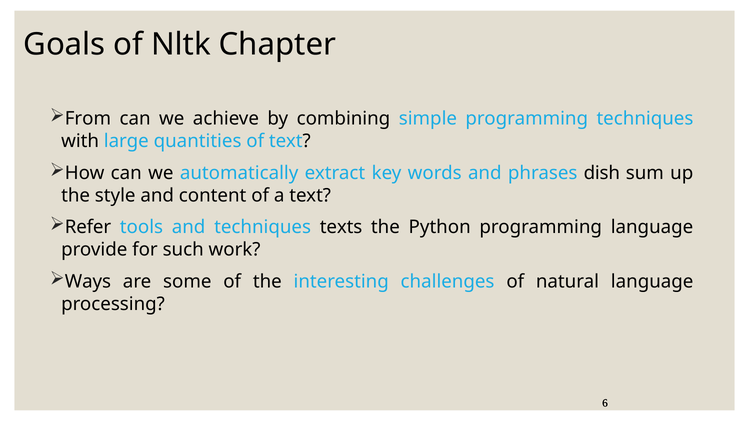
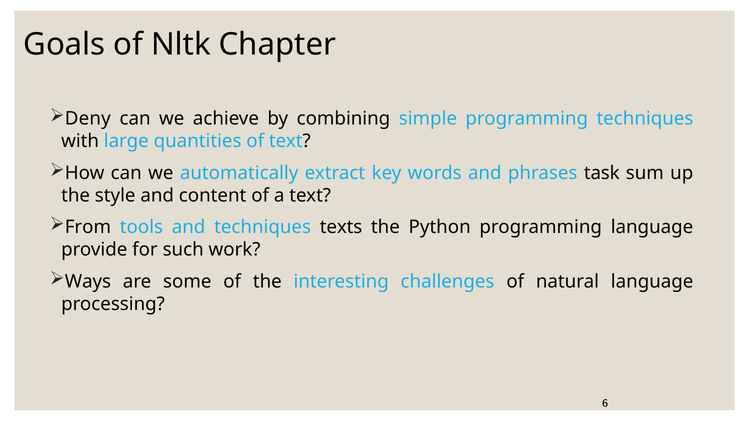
From: From -> Deny
dish: dish -> task
Refer: Refer -> From
